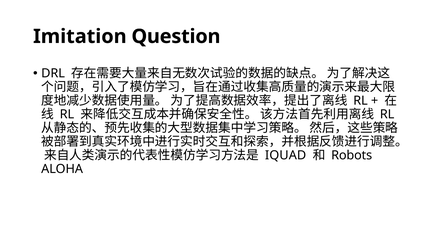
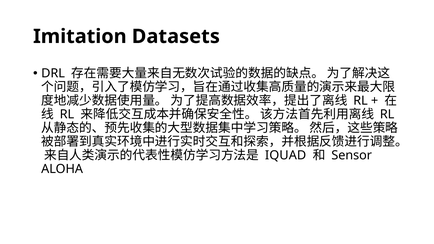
Question: Question -> Datasets
Robots: Robots -> Sensor
